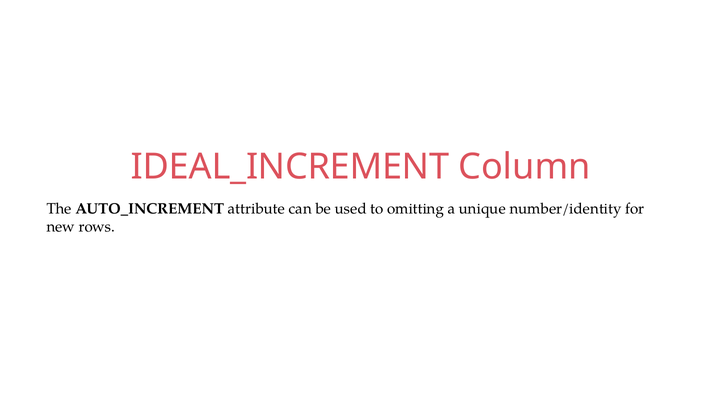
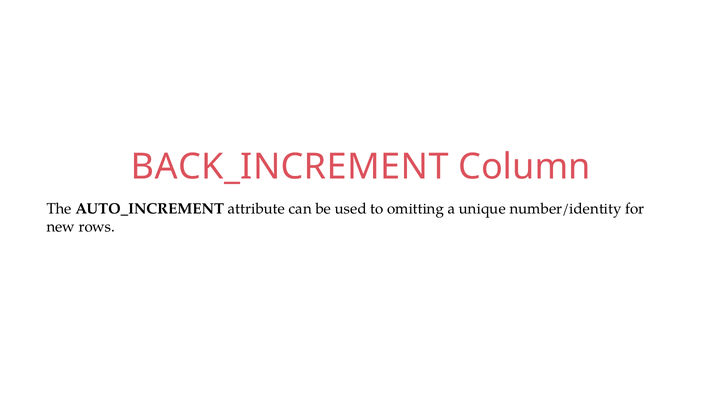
IDEAL_INCREMENT: IDEAL_INCREMENT -> BACK_INCREMENT
